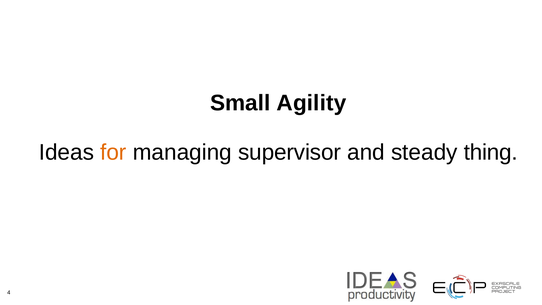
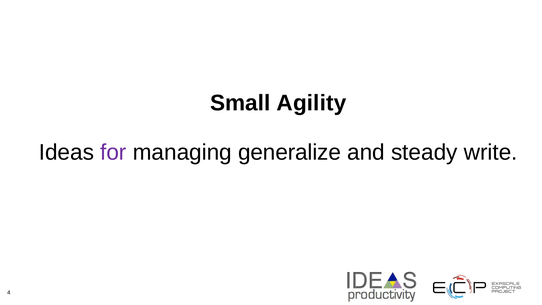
for colour: orange -> purple
supervisor: supervisor -> generalize
thing: thing -> write
